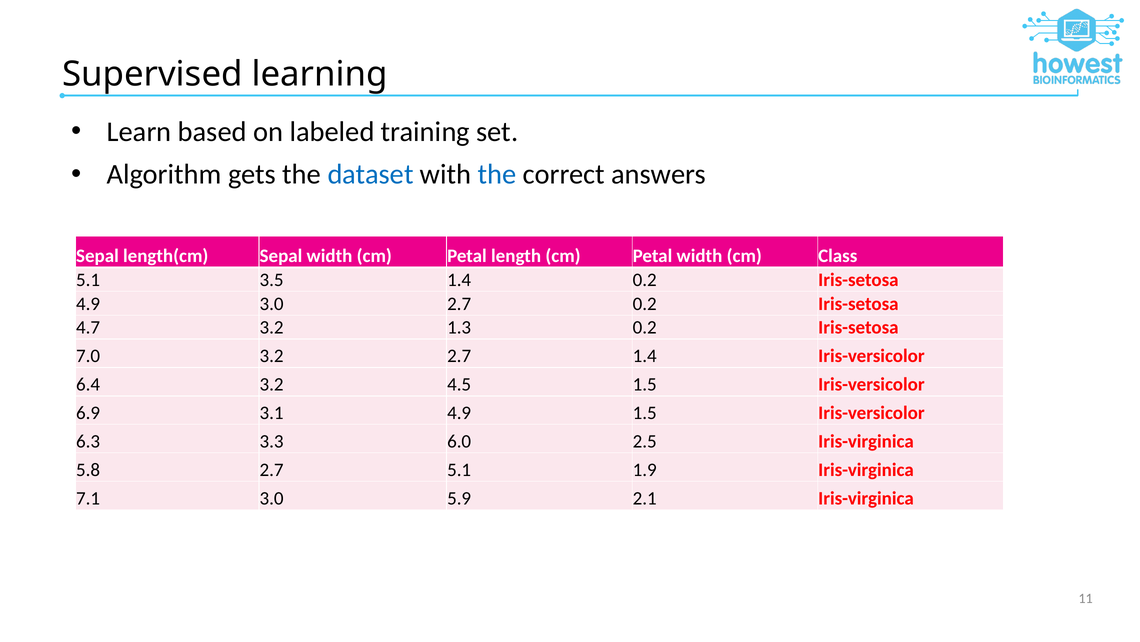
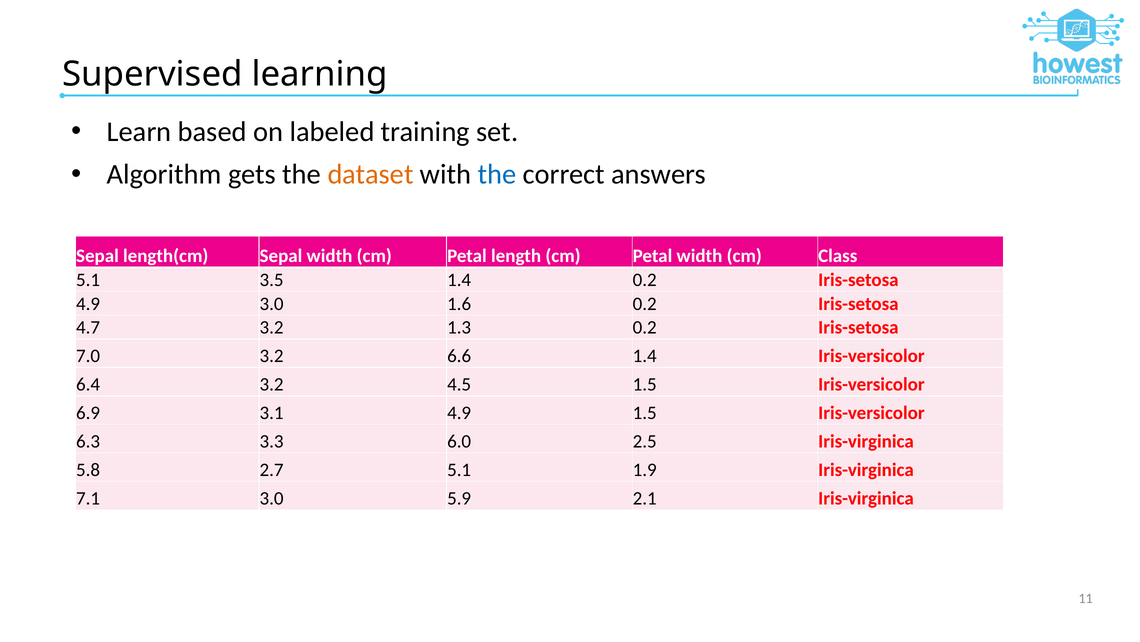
dataset colour: blue -> orange
3.0 2.7: 2.7 -> 1.6
3.2 2.7: 2.7 -> 6.6
